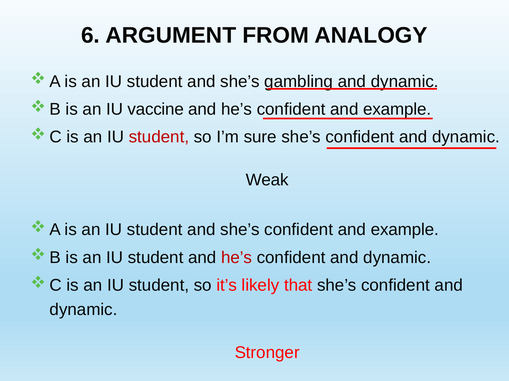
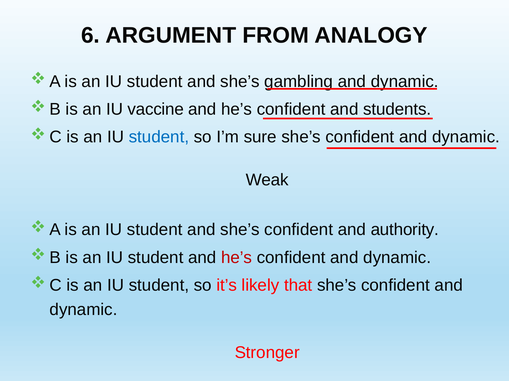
he’s confident and example: example -> students
student at (159, 137) colour: red -> blue
she’s confident and example: example -> authority
